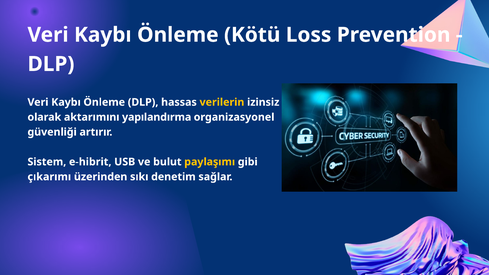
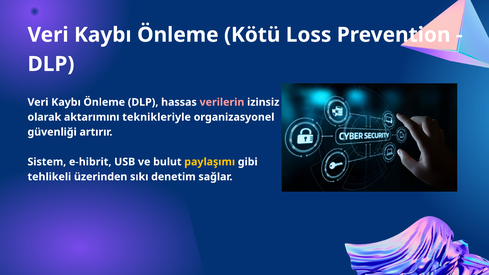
verilerin colour: yellow -> pink
yapılandırma: yapılandırma -> teknikleriyle
çıkarımı: çıkarımı -> tehlikeli
